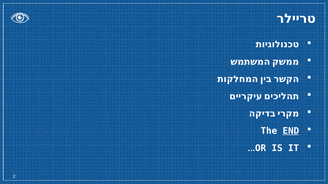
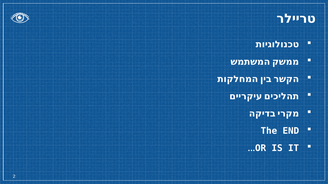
END underline: present -> none
